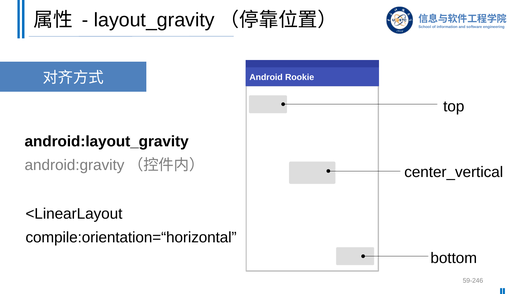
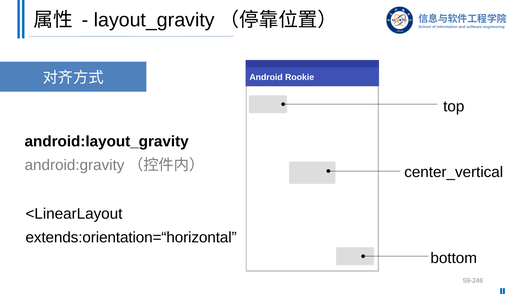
compile:orientation=“horizontal: compile:orientation=“horizontal -> extends:orientation=“horizontal
